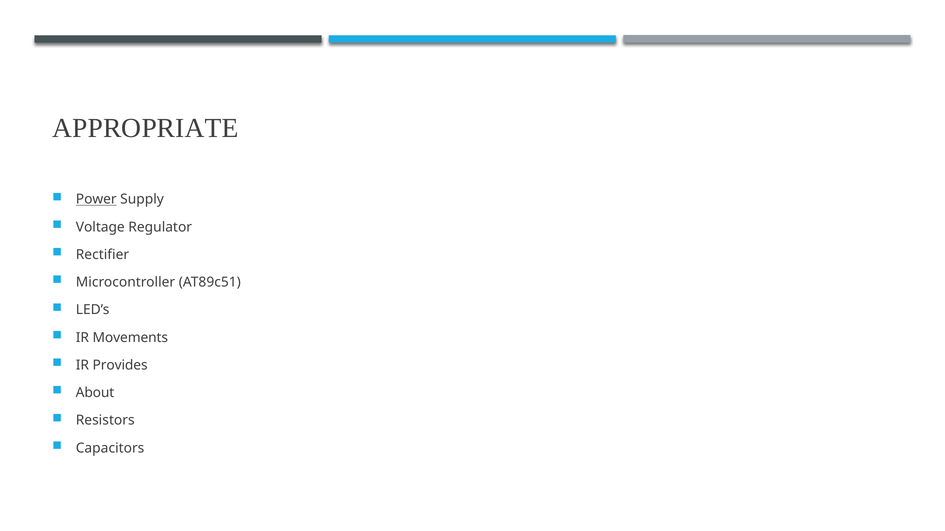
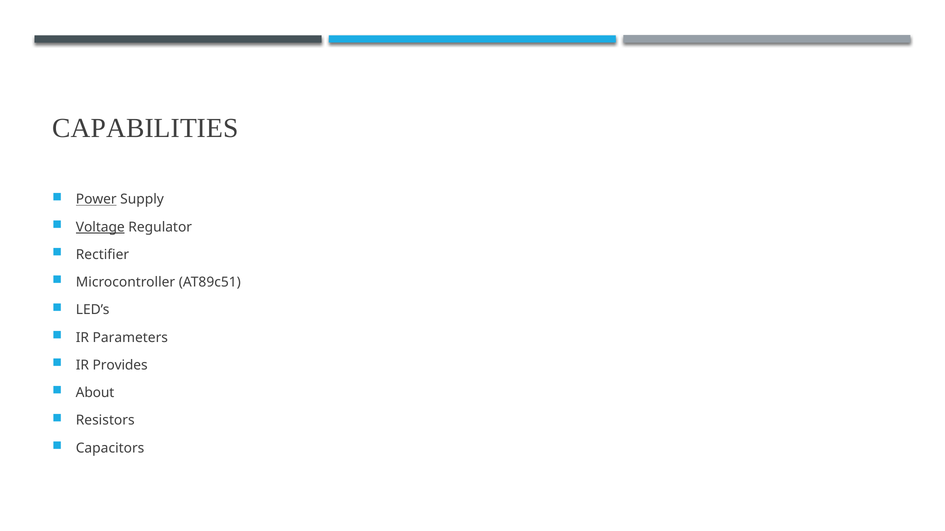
APPROPRIATE: APPROPRIATE -> CAPABILITIES
Voltage underline: none -> present
Movements: Movements -> Parameters
